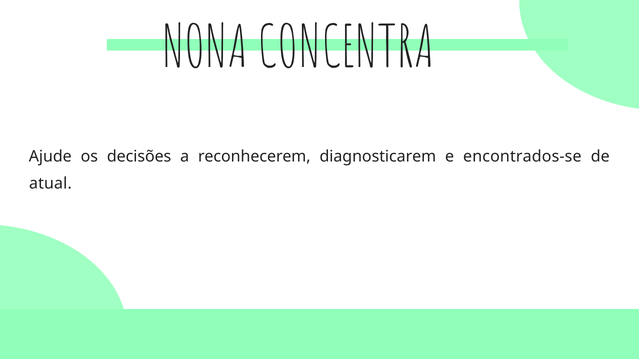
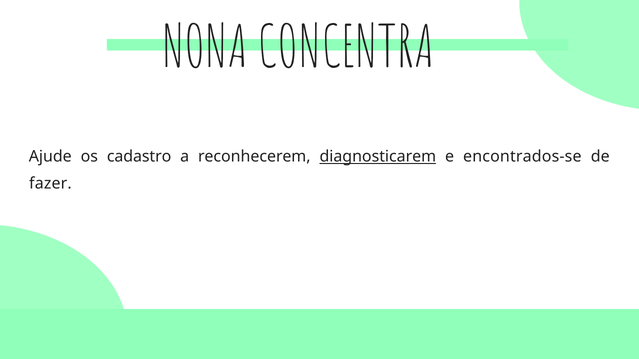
decisões: decisões -> cadastro
diagnosticarem underline: none -> present
atual: atual -> fazer
